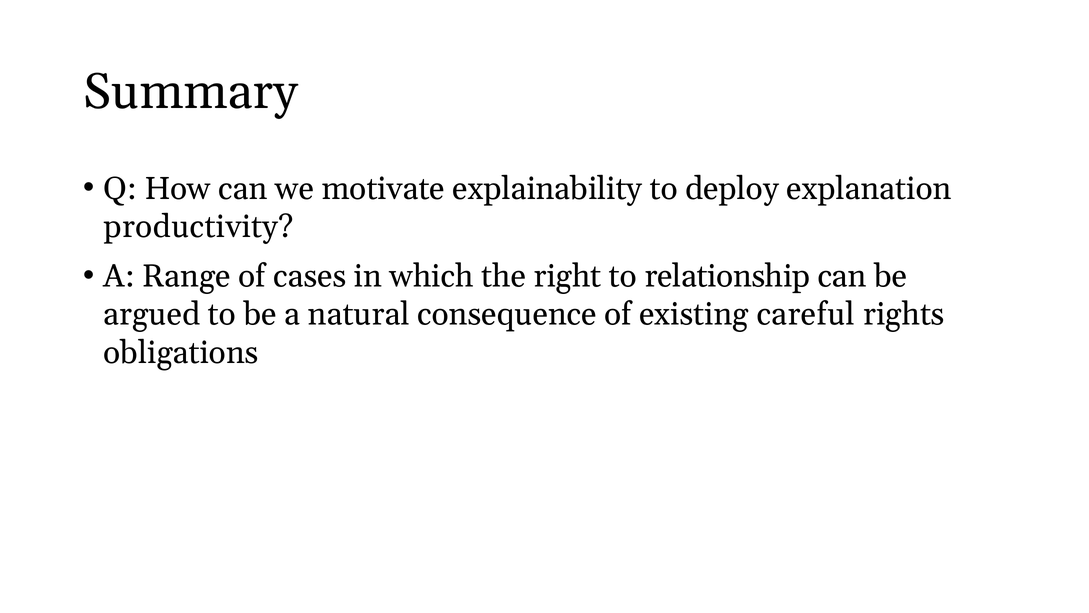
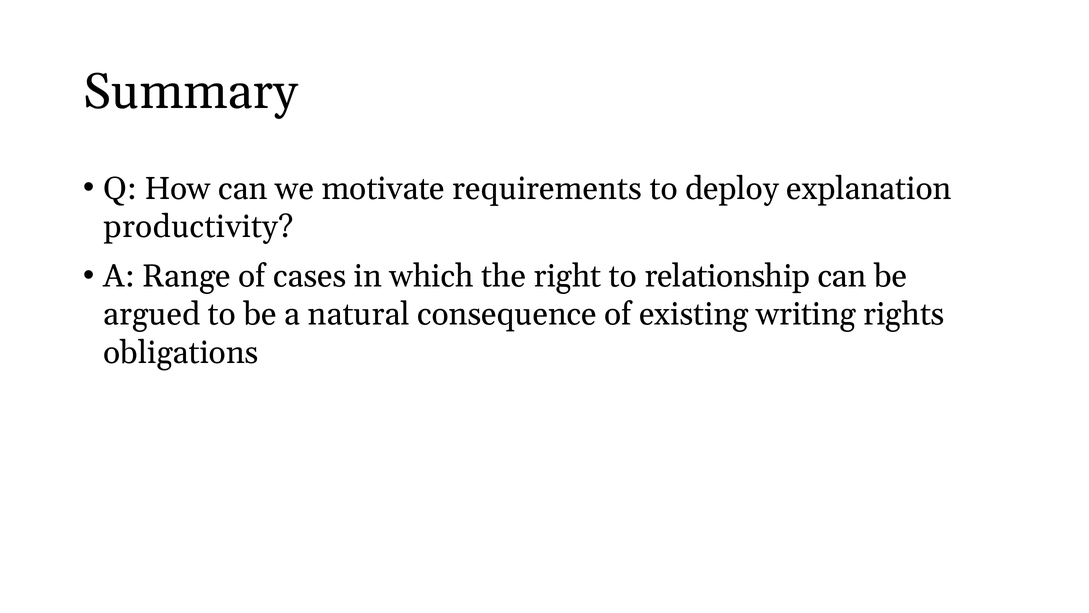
explainability: explainability -> requirements
careful: careful -> writing
